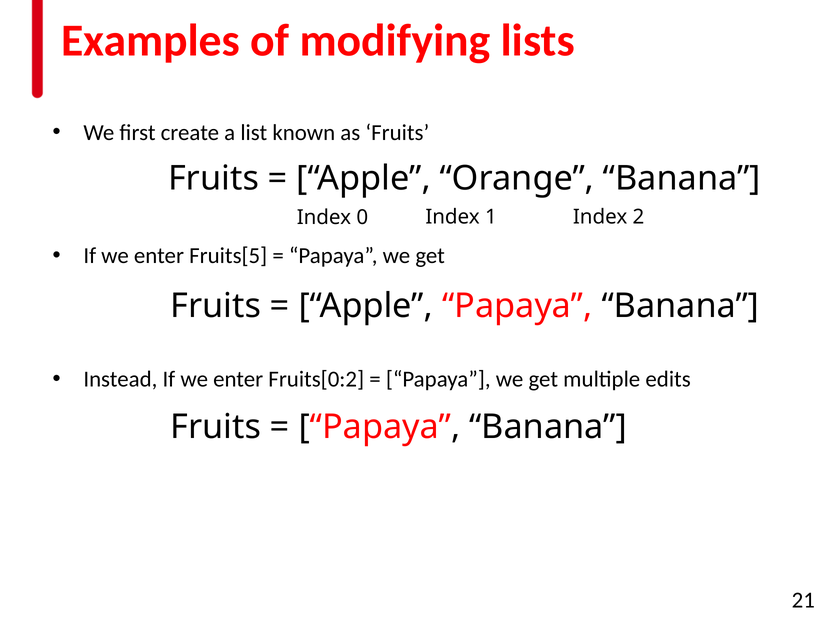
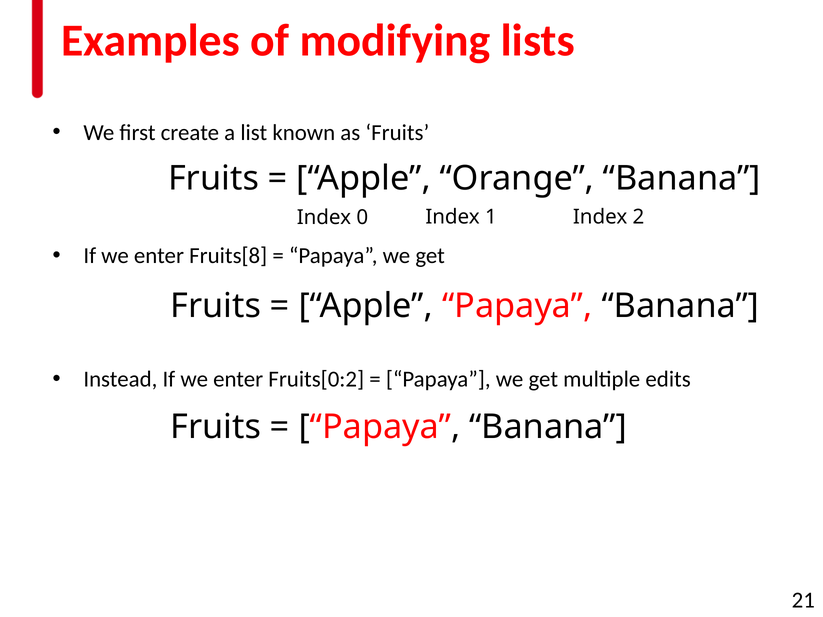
Fruits[5: Fruits[5 -> Fruits[8
